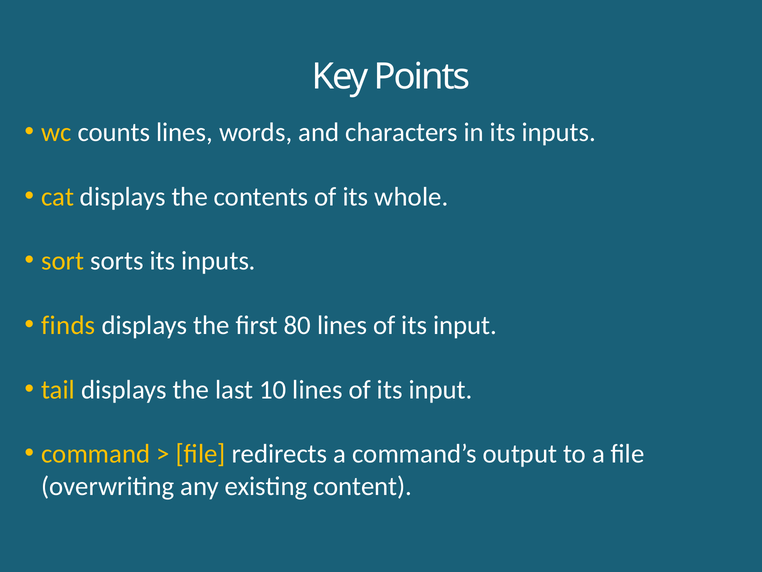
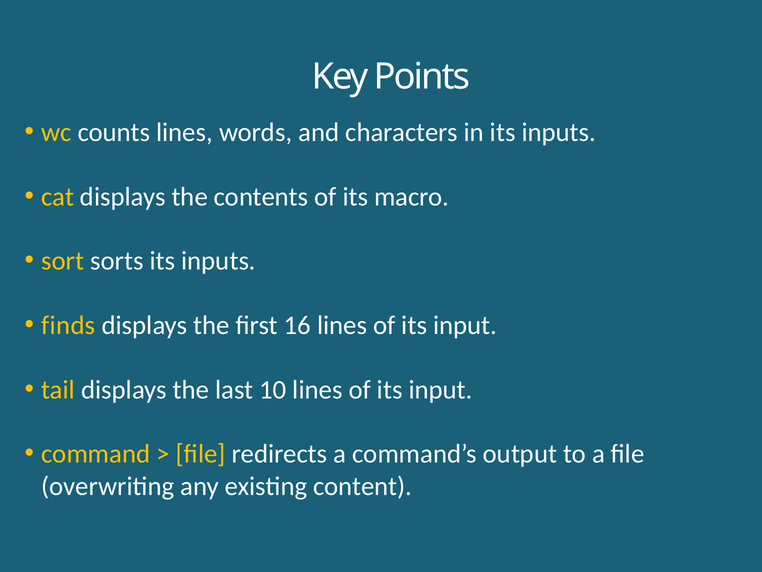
whole: whole -> macro
80: 80 -> 16
